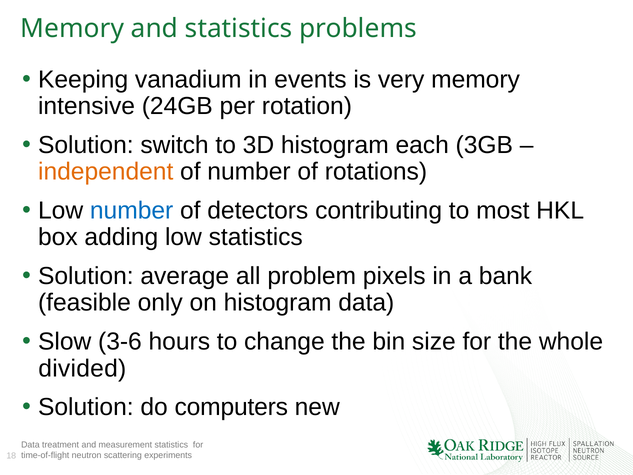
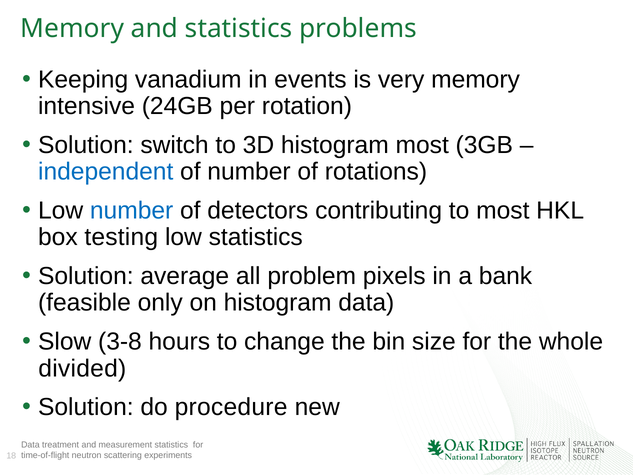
histogram each: each -> most
independent colour: orange -> blue
adding: adding -> testing
3-6: 3-6 -> 3-8
computers: computers -> procedure
